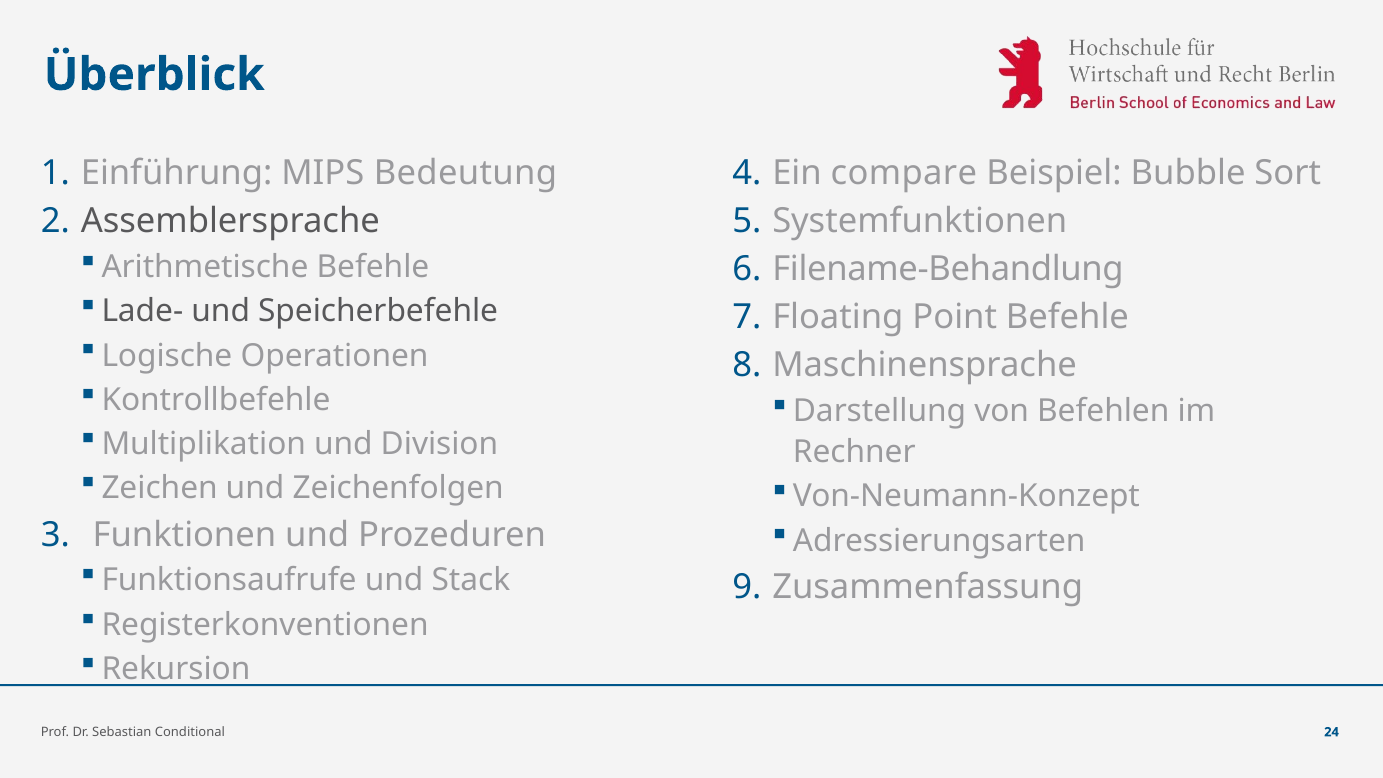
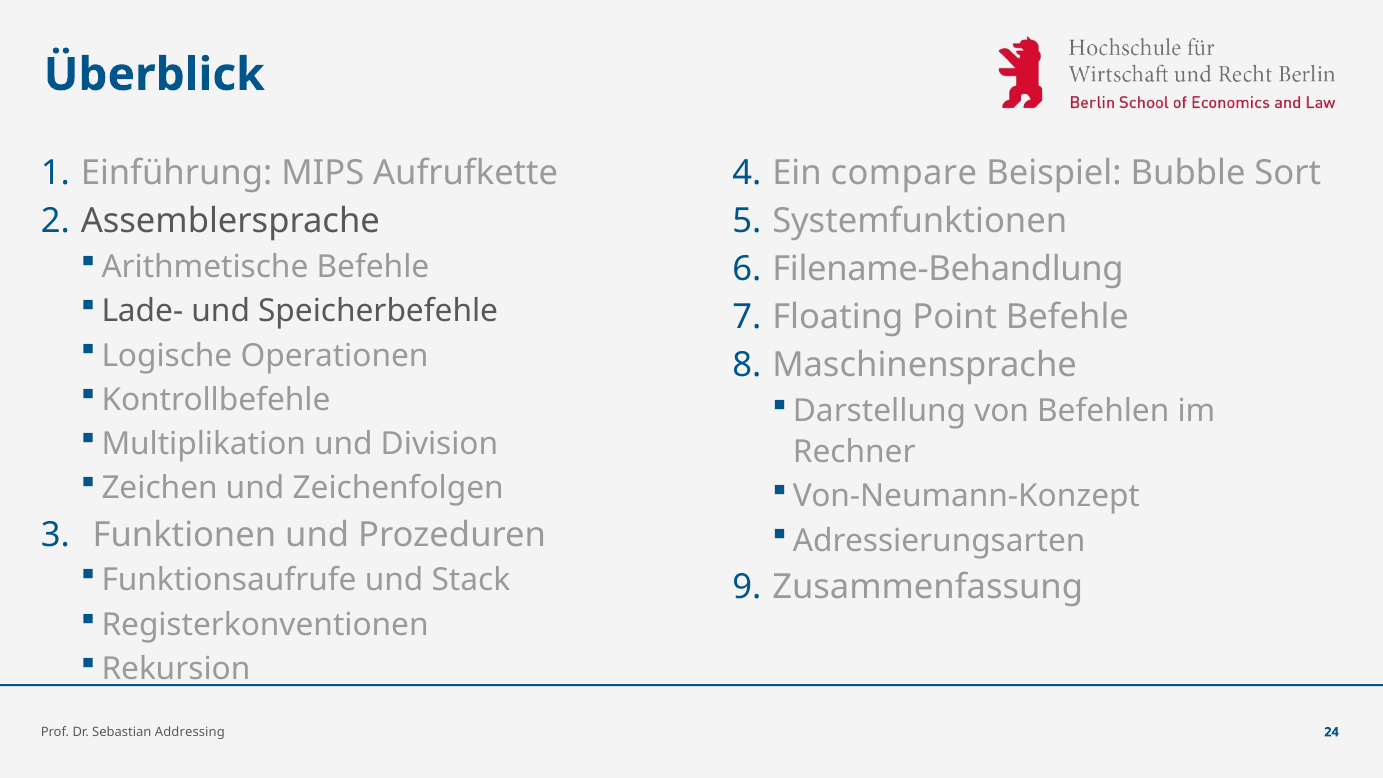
Bedeutung: Bedeutung -> Aufrufkette
Conditional: Conditional -> Addressing
